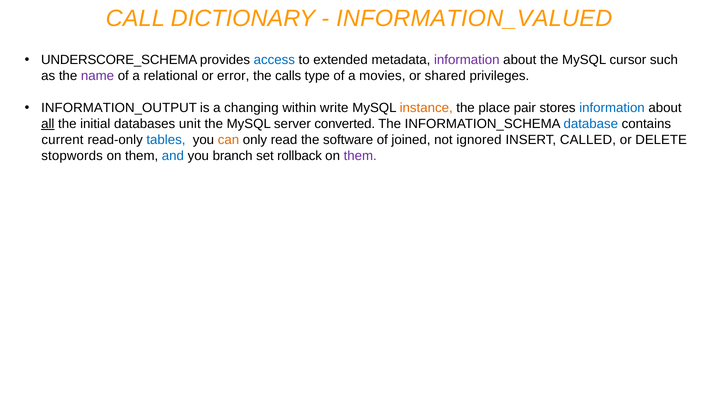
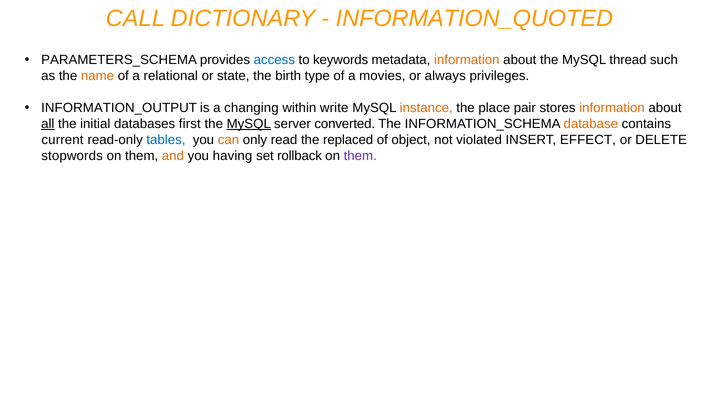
INFORMATION_VALUED: INFORMATION_VALUED -> INFORMATION_QUOTED
UNDERSCORE_SCHEMA: UNDERSCORE_SCHEMA -> PARAMETERS_SCHEMA
extended: extended -> keywords
information at (467, 60) colour: purple -> orange
cursor: cursor -> thread
name colour: purple -> orange
error: error -> state
calls: calls -> birth
shared: shared -> always
information at (612, 108) colour: blue -> orange
unit: unit -> first
MySQL at (249, 124) underline: none -> present
database colour: blue -> orange
software: software -> replaced
joined: joined -> object
ignored: ignored -> violated
CALLED: CALLED -> EFFECT
and colour: blue -> orange
branch: branch -> having
